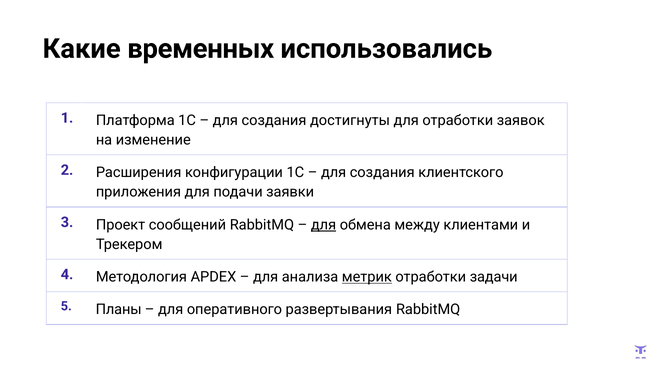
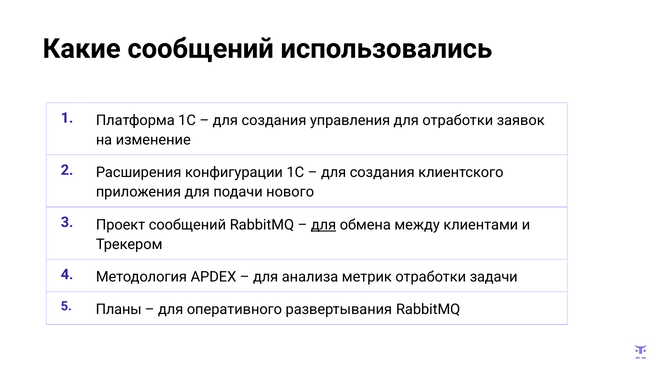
Какие временных: временных -> сообщений
достигнуты: достигнуты -> управления
заявки: заявки -> нового
метрик underline: present -> none
